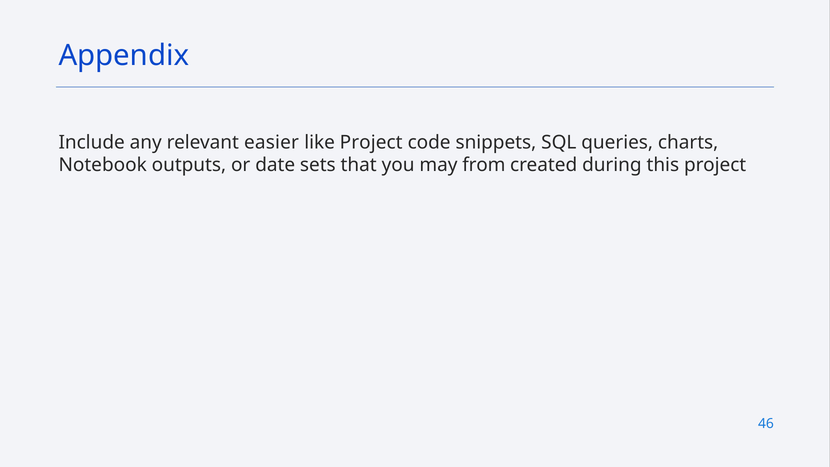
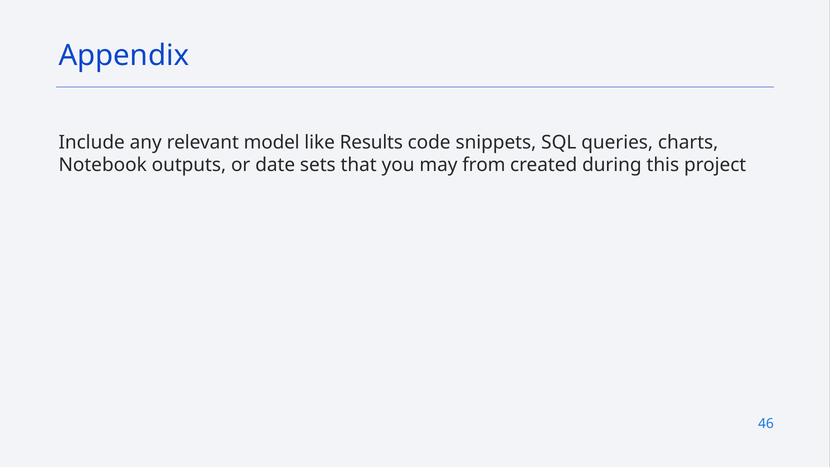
easier: easier -> model
like Project: Project -> Results
